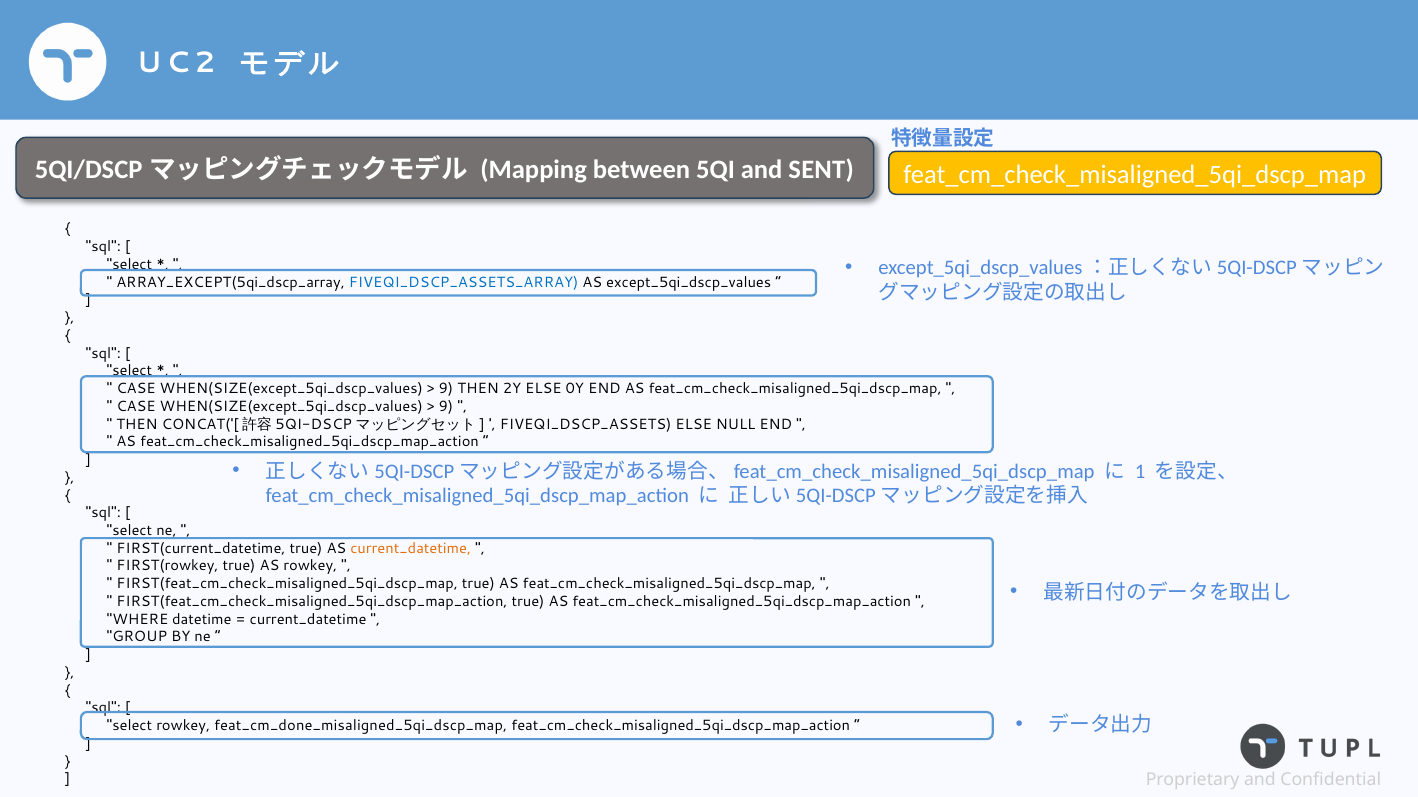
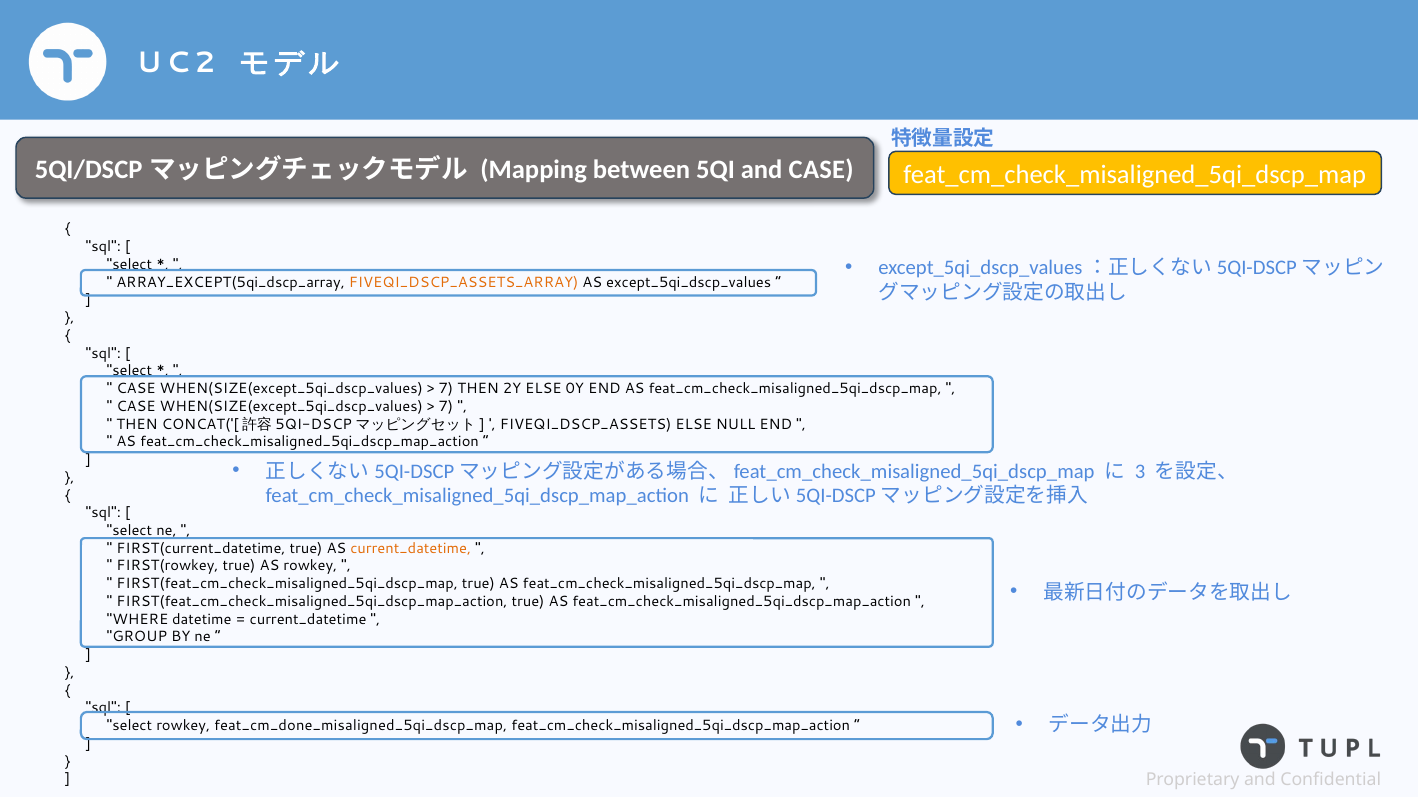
and SENT: SENT -> CASE
FIVEQI_DSCP_ASSETS_ARRAY colour: blue -> orange
9 at (446, 389): 9 -> 7
9 at (446, 407): 9 -> 7
1: 1 -> 3
